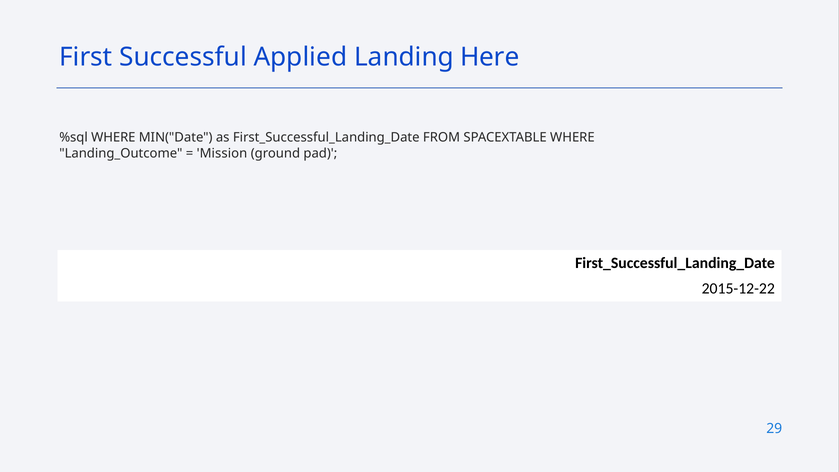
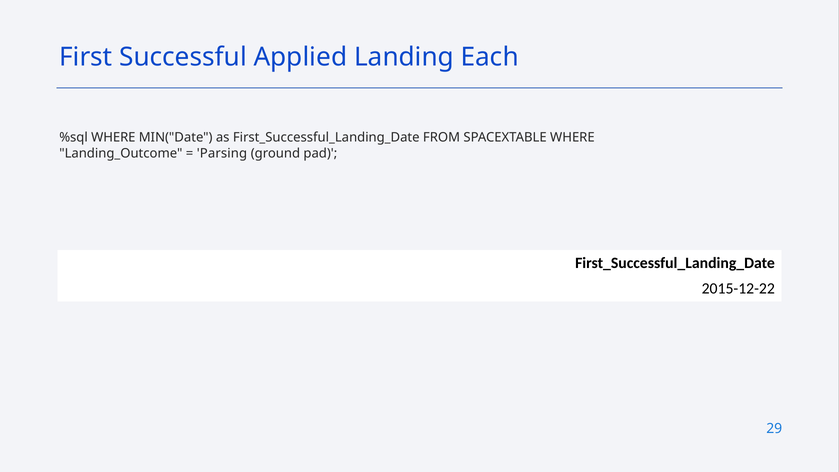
Here: Here -> Each
Mission: Mission -> Parsing
